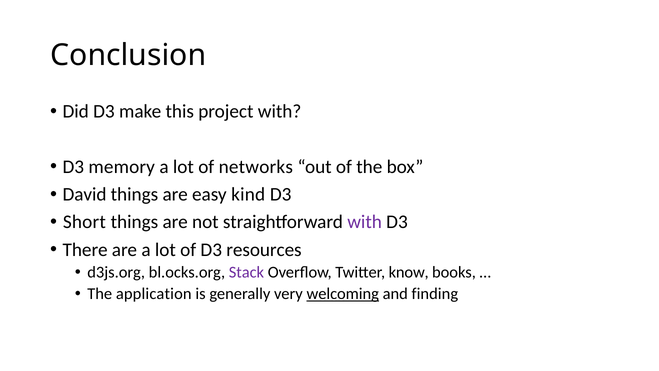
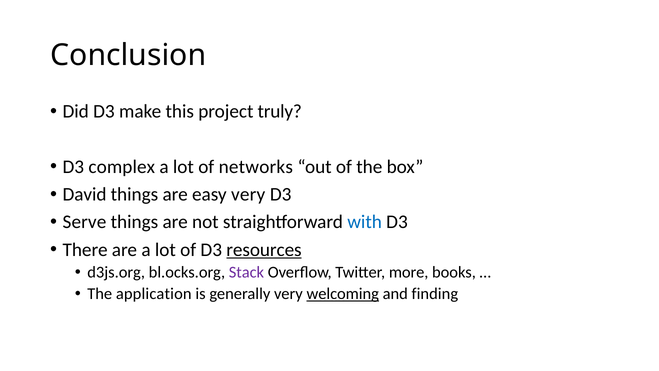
project with: with -> truly
memory: memory -> complex
easy kind: kind -> very
Short: Short -> Serve
with at (365, 222) colour: purple -> blue
resources underline: none -> present
know: know -> more
